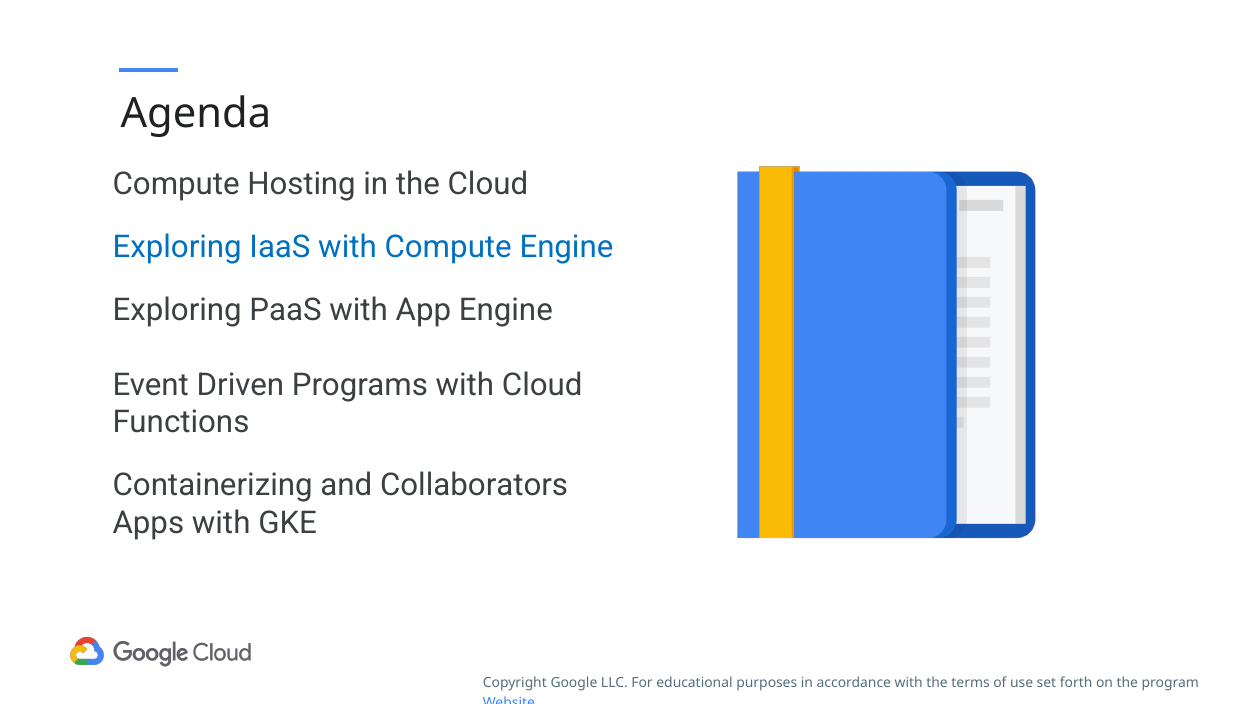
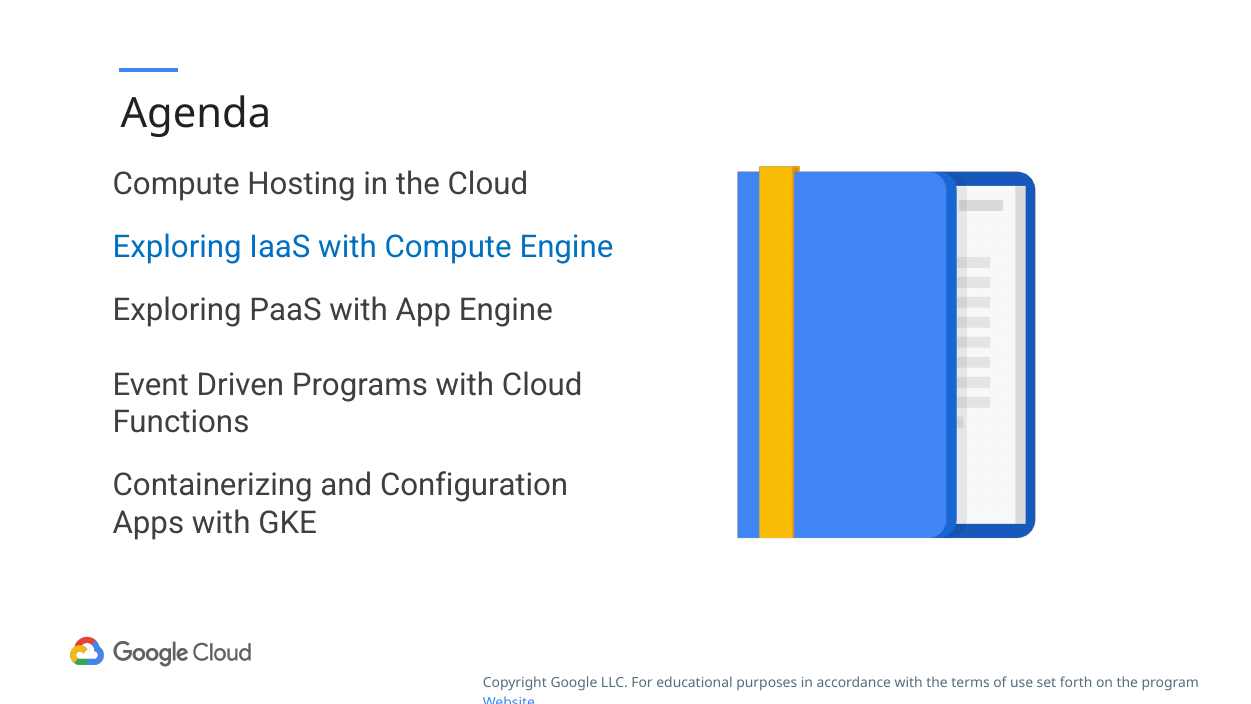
Collaborators: Collaborators -> Configuration
